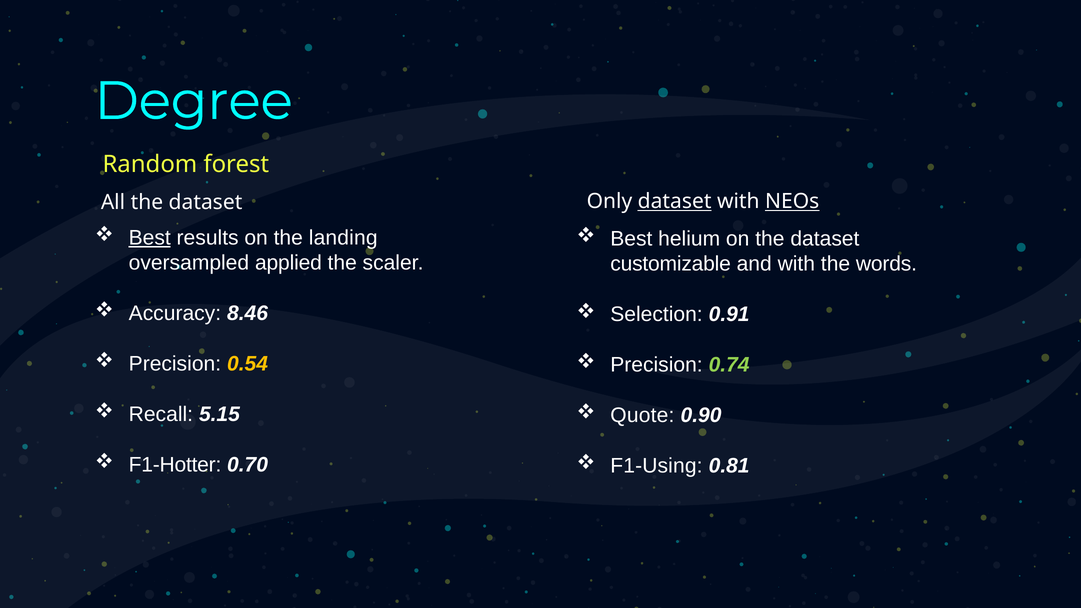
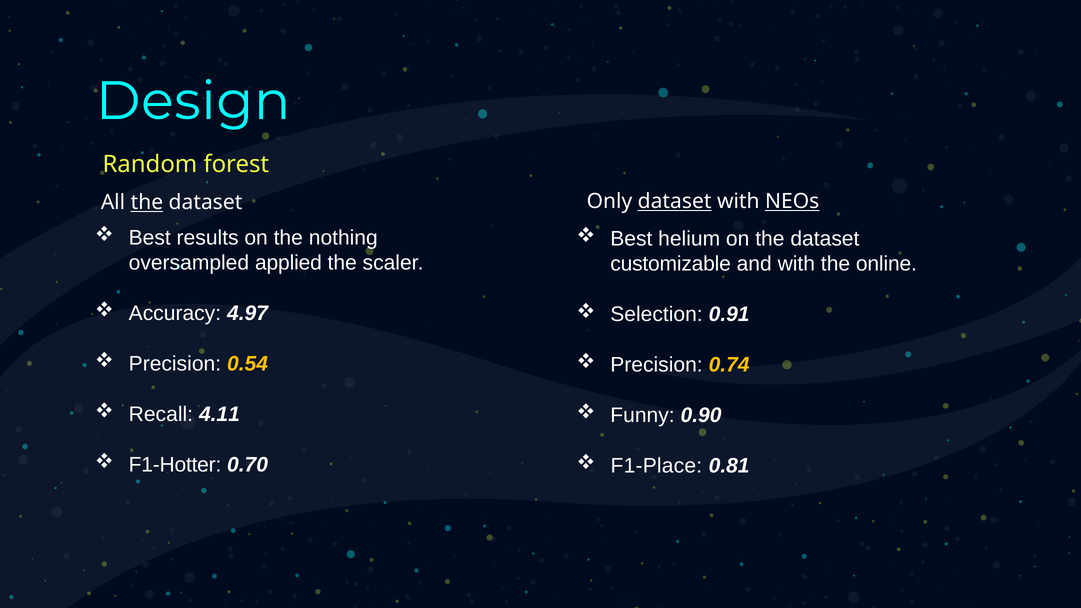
Degree: Degree -> Design
the at (147, 202) underline: none -> present
Best at (150, 238) underline: present -> none
landing: landing -> nothing
words: words -> online
8.46: 8.46 -> 4.97
0.74 colour: light green -> yellow
5.15: 5.15 -> 4.11
Quote: Quote -> Funny
F1-Using: F1-Using -> F1-Place
